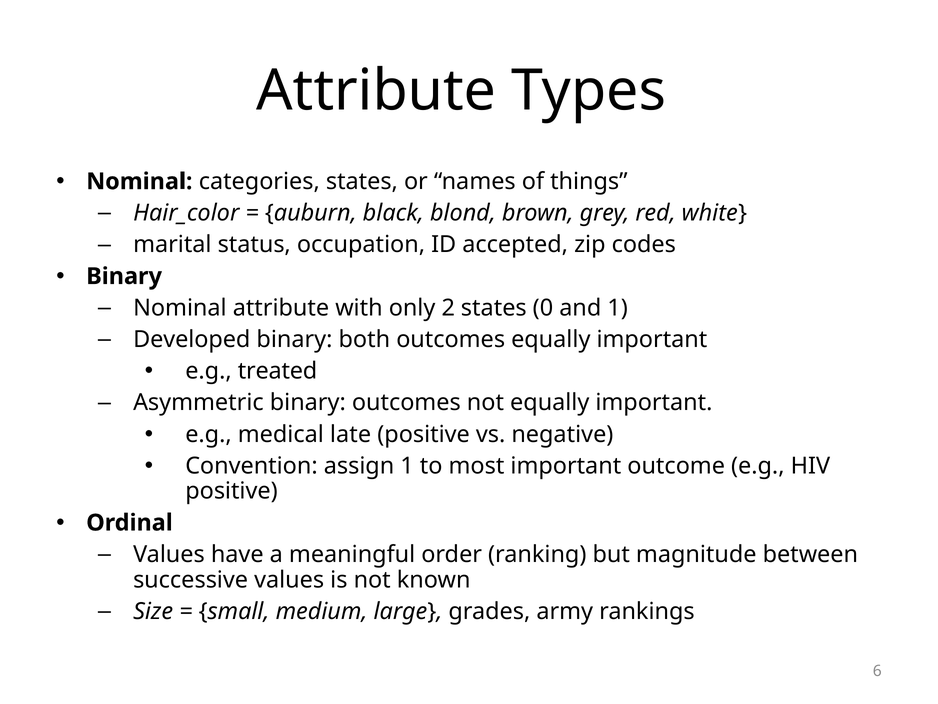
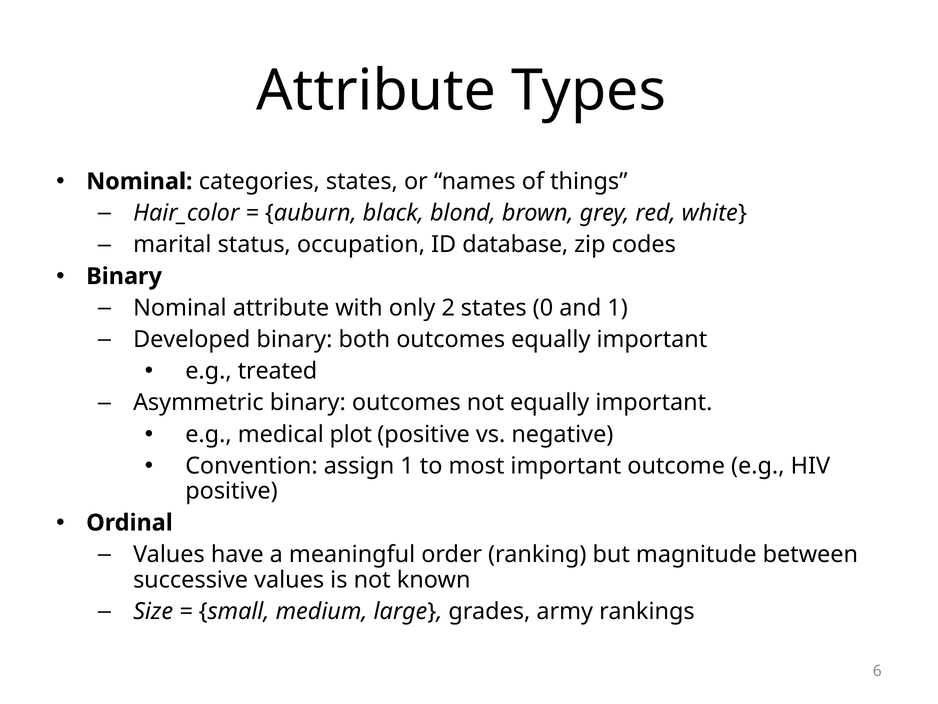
accepted: accepted -> database
late: late -> plot
